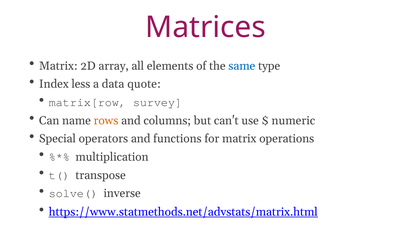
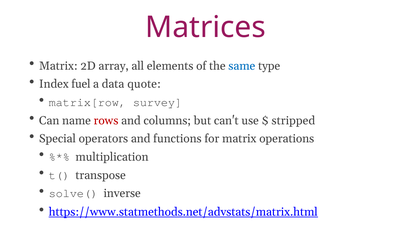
less: less -> fuel
rows colour: orange -> red
numeric: numeric -> stripped
